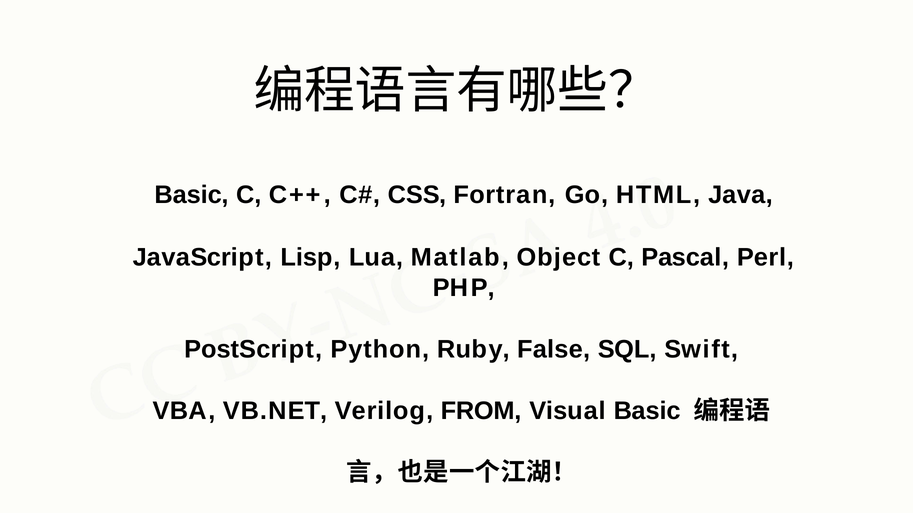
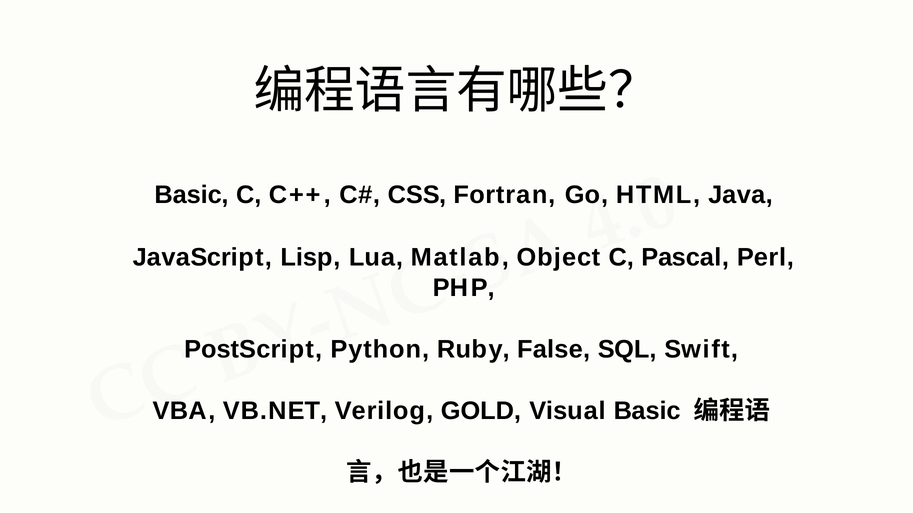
FROM: FROM -> GOLD
